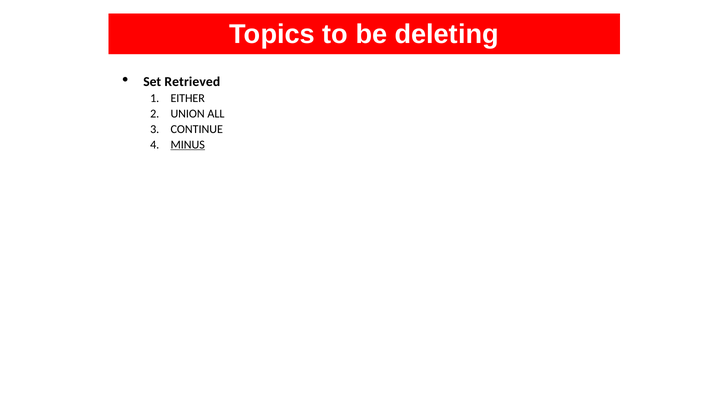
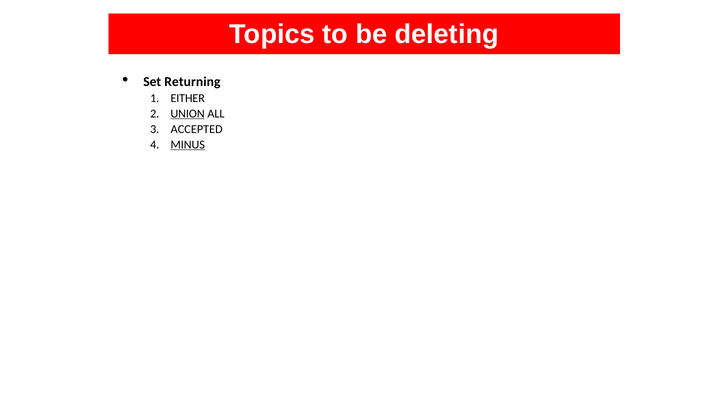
Retrieved: Retrieved -> Returning
UNION underline: none -> present
CONTINUE: CONTINUE -> ACCEPTED
